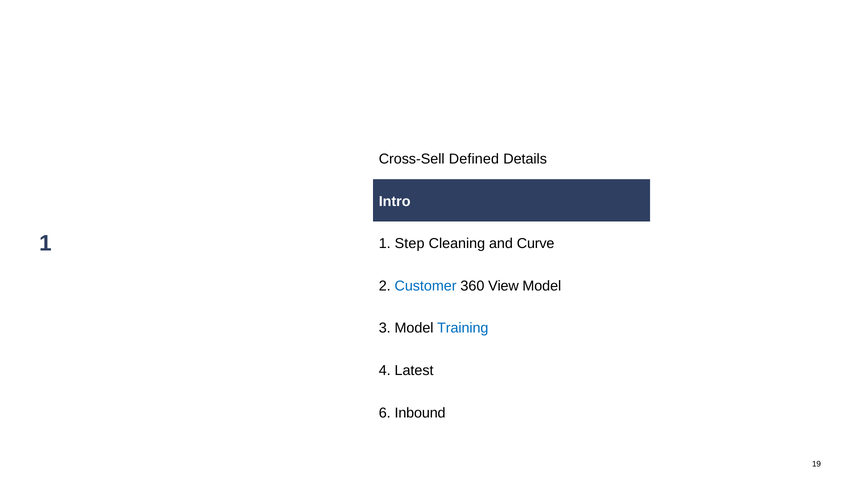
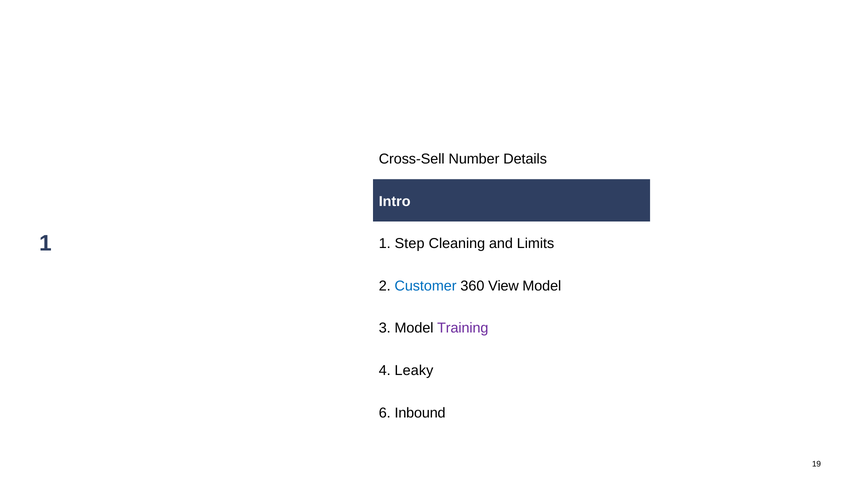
Defined: Defined -> Number
Curve: Curve -> Limits
Training colour: blue -> purple
Latest: Latest -> Leaky
